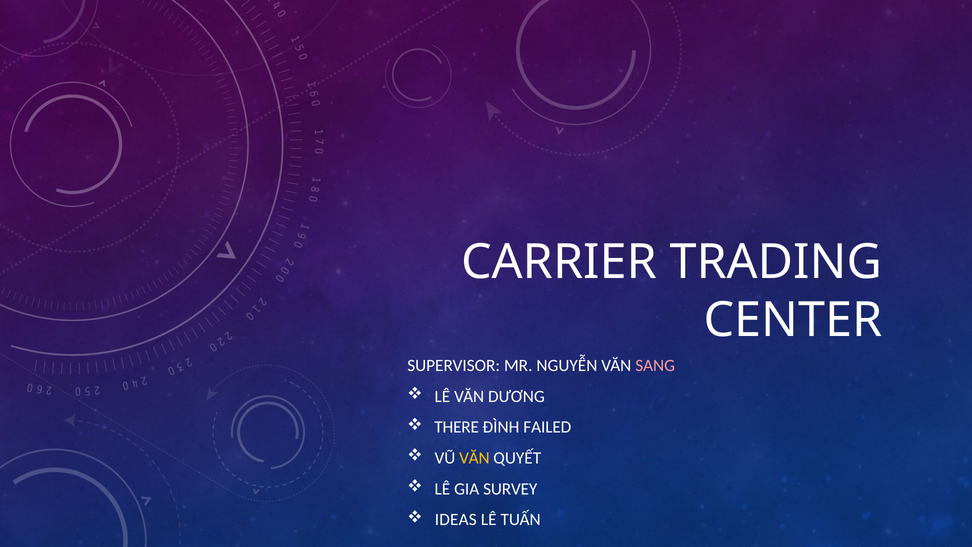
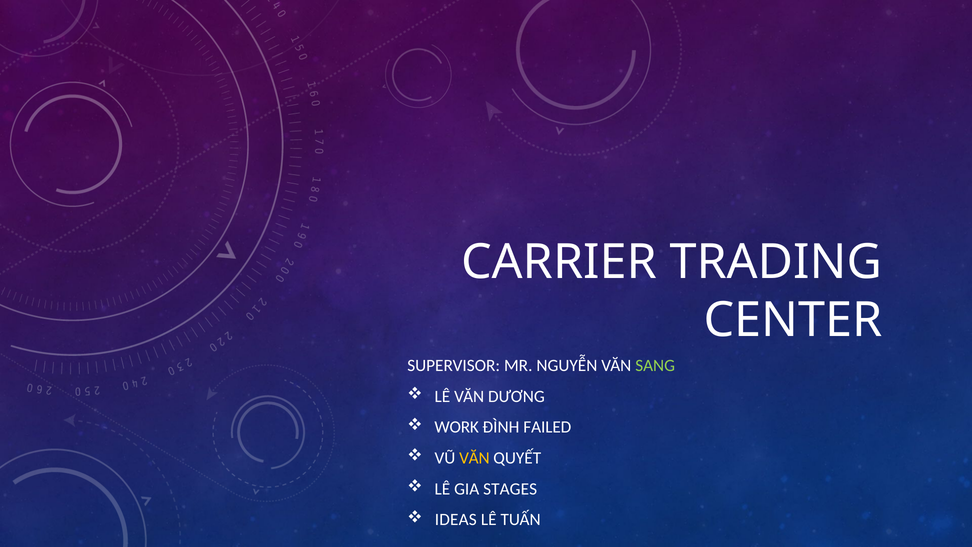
SANG colour: pink -> light green
THERE: THERE -> WORK
SURVEY: SURVEY -> STAGES
